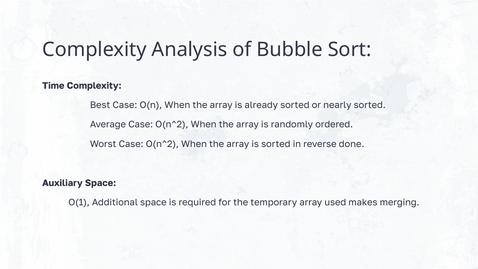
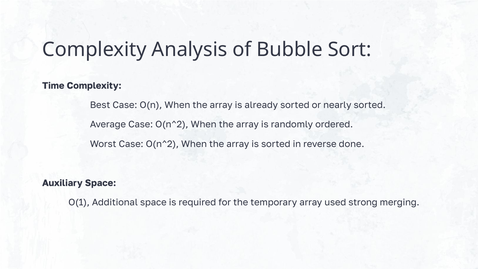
makes: makes -> strong
